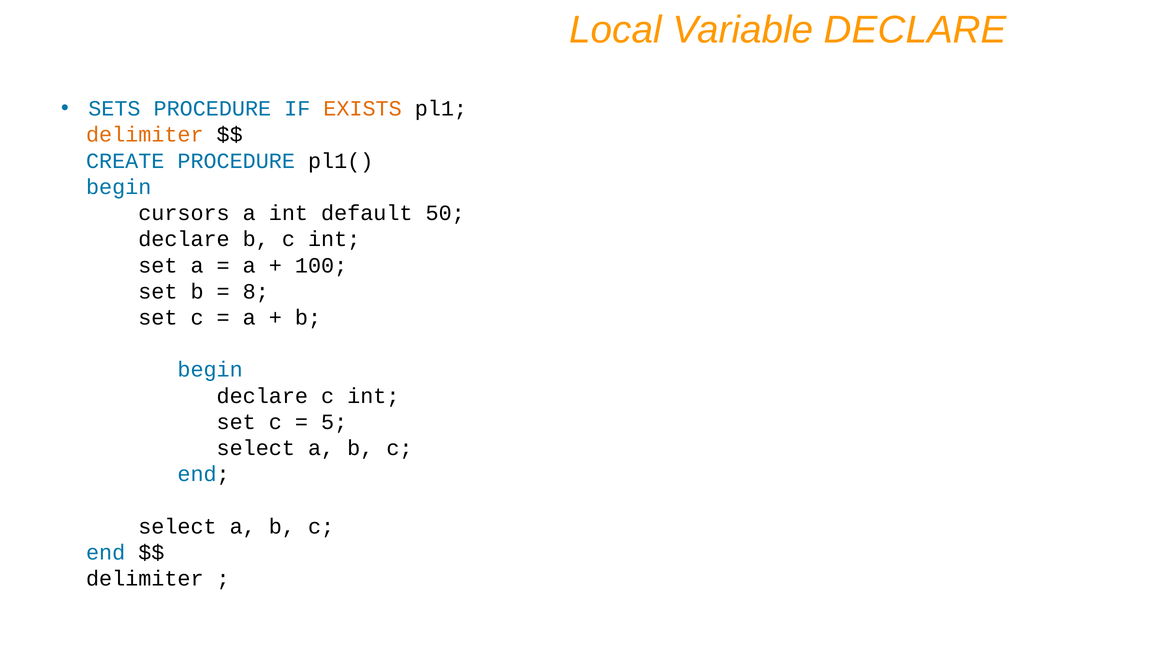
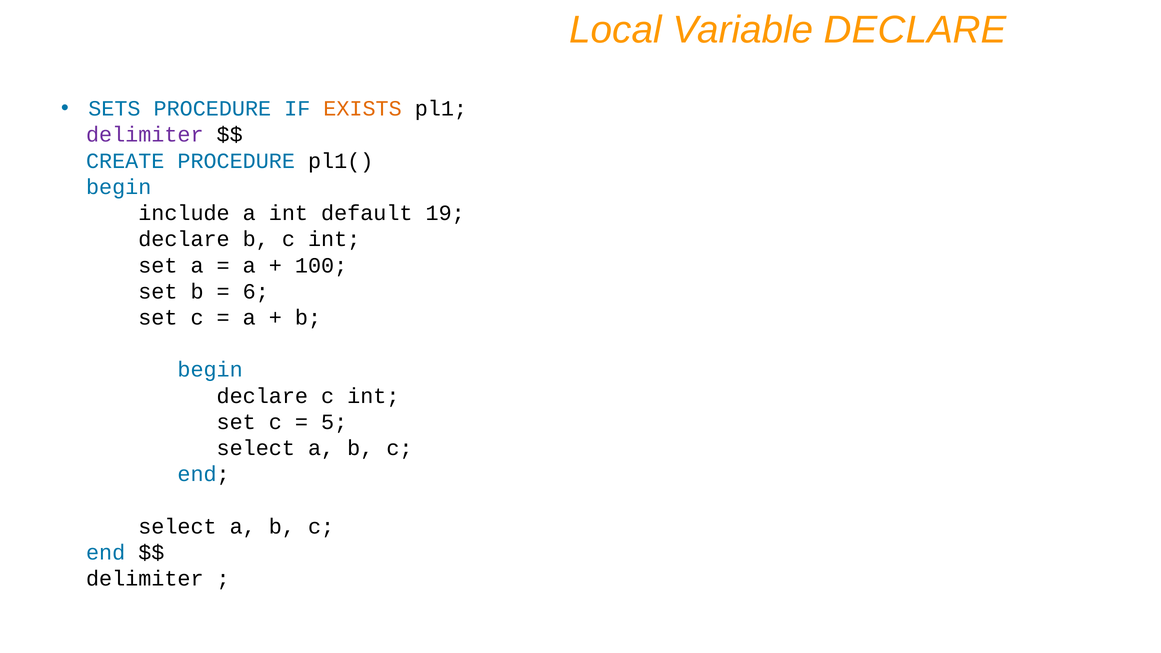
delimiter at (145, 135) colour: orange -> purple
cursors: cursors -> include
50: 50 -> 19
8: 8 -> 6
